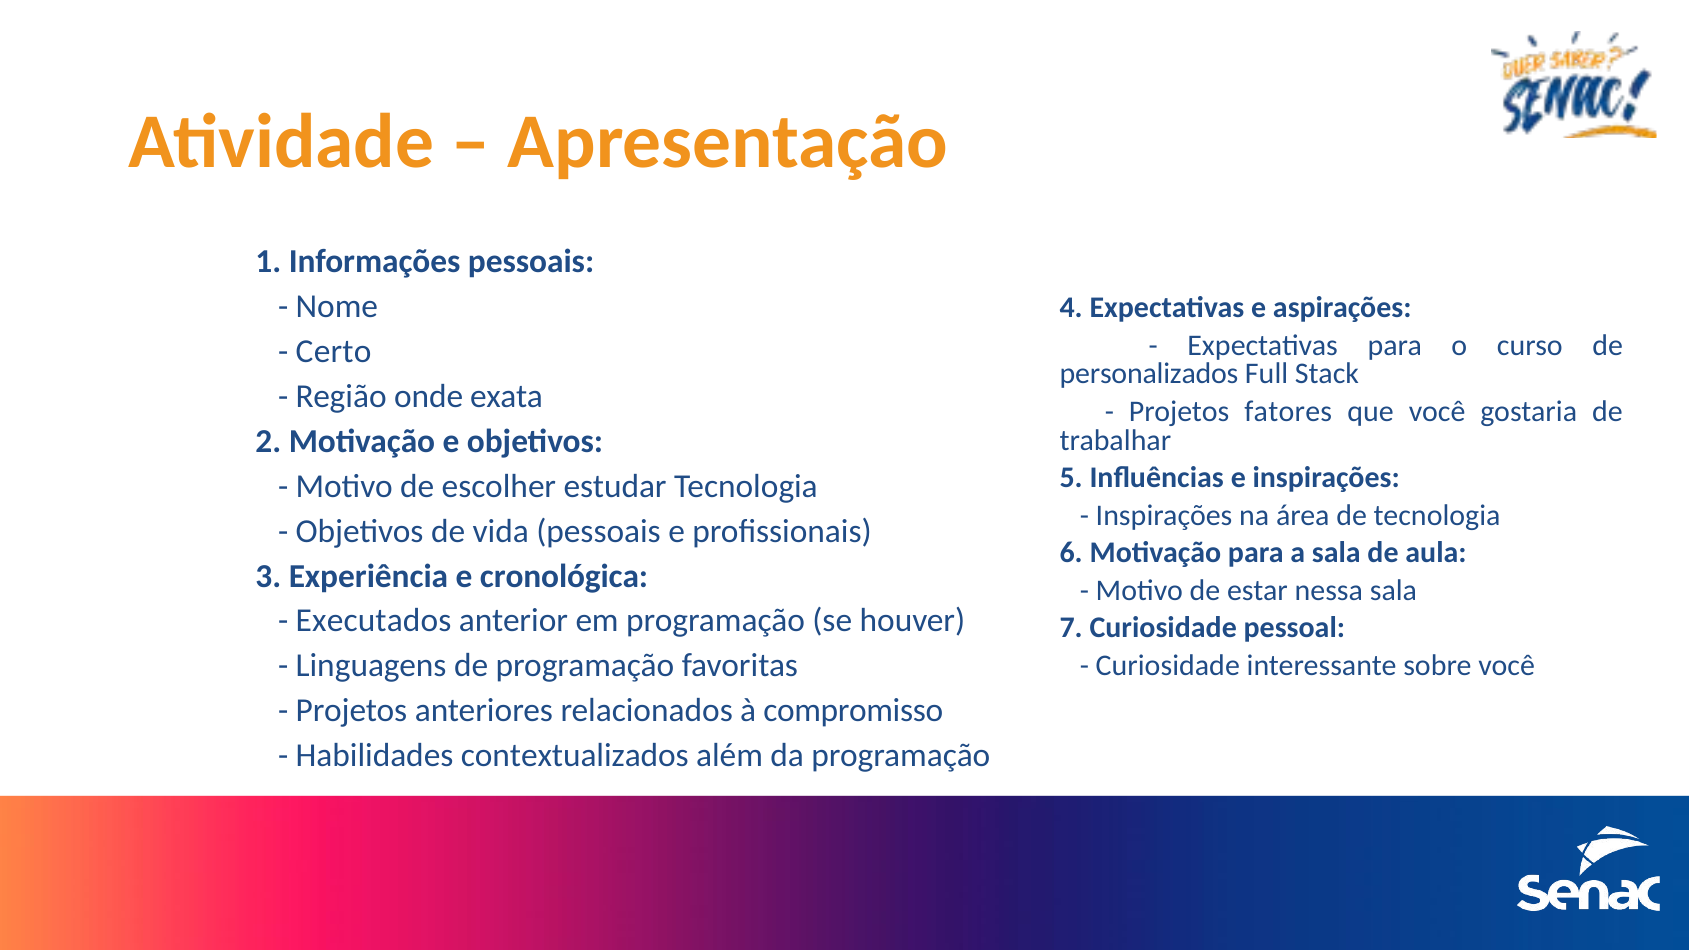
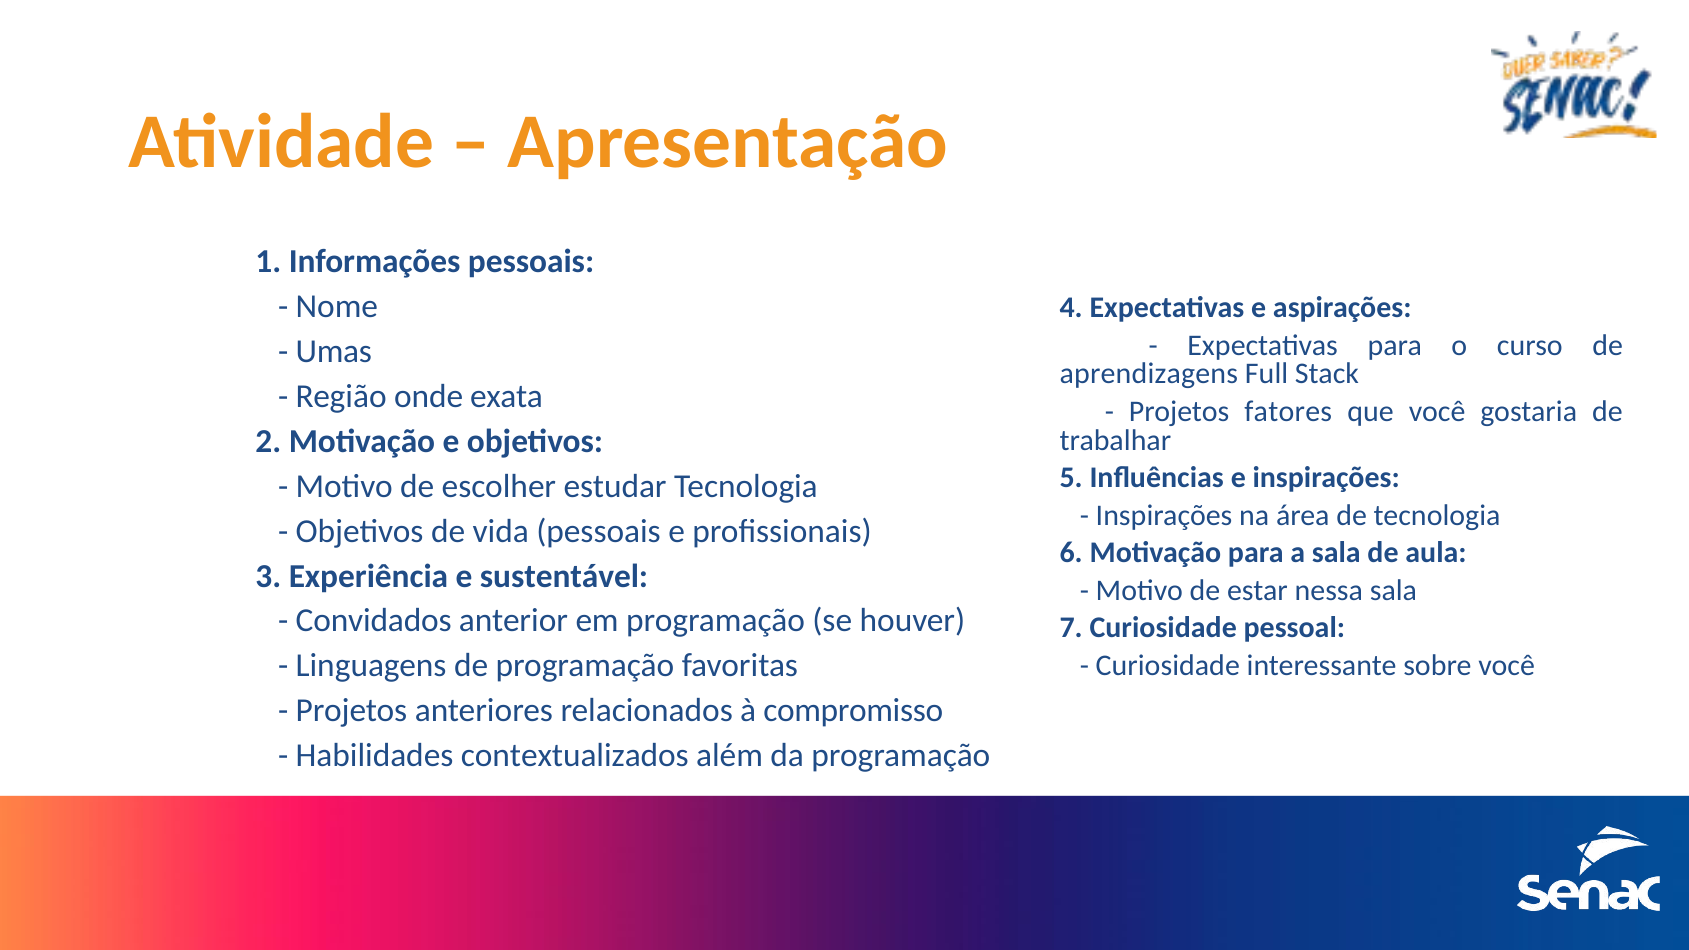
Certo: Certo -> Umas
personalizados: personalizados -> aprendizagens
cronológica: cronológica -> sustentável
Executados: Executados -> Convidados
